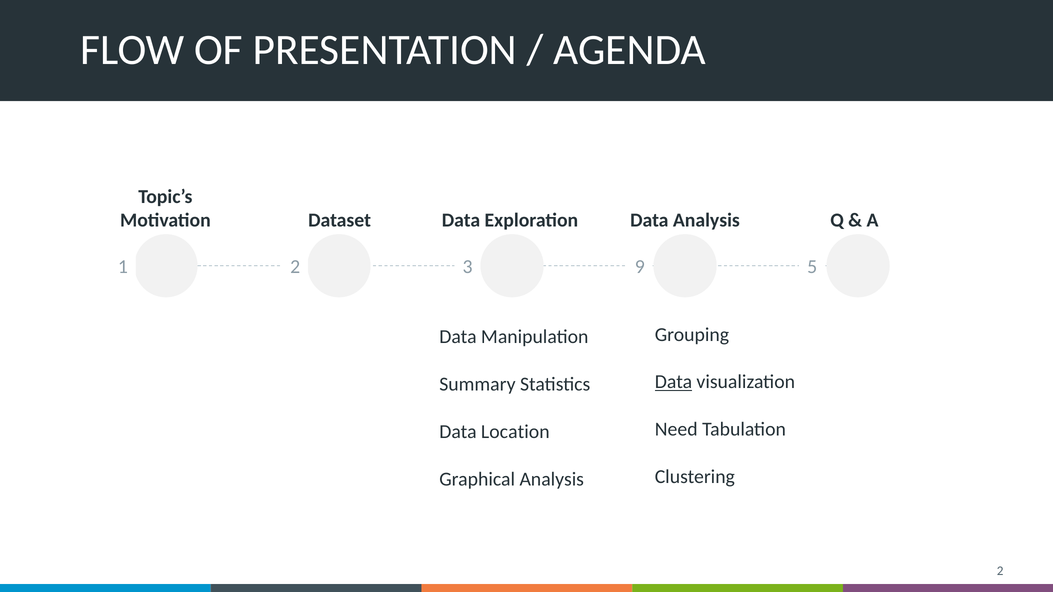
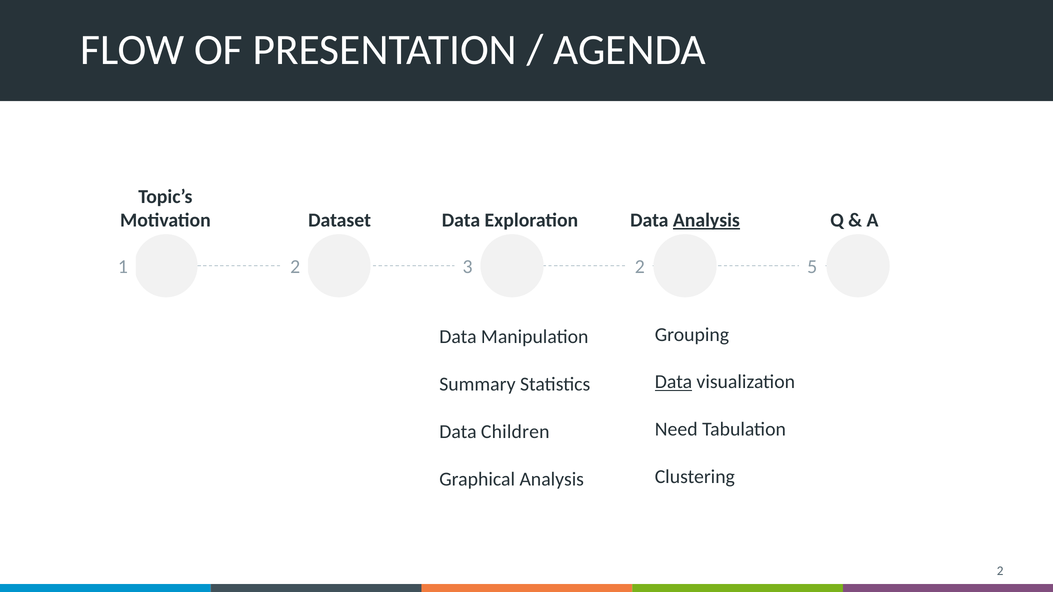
Analysis at (706, 220) underline: none -> present
3 9: 9 -> 2
Location: Location -> Children
